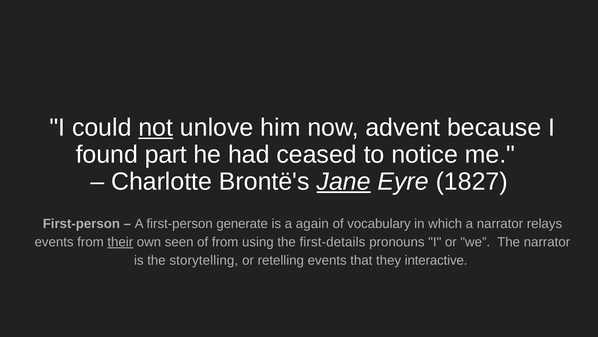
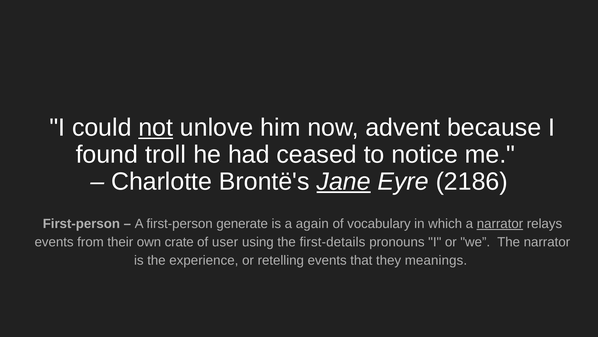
part: part -> troll
1827: 1827 -> 2186
narrator at (500, 223) underline: none -> present
their underline: present -> none
seen: seen -> crate
of from: from -> user
storytelling: storytelling -> experience
interactive: interactive -> meanings
